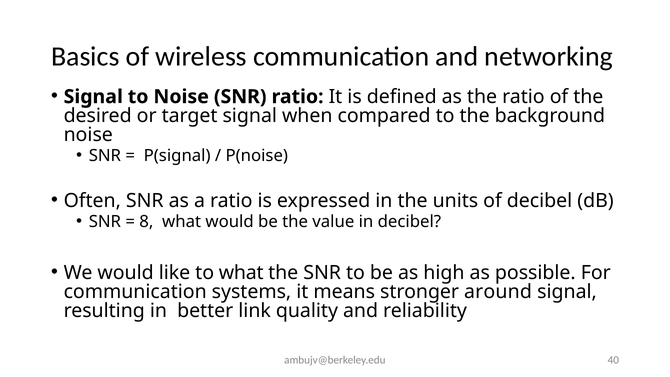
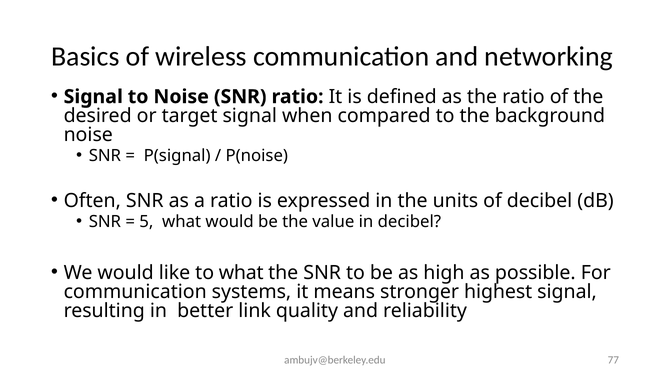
8: 8 -> 5
around: around -> highest
40: 40 -> 77
